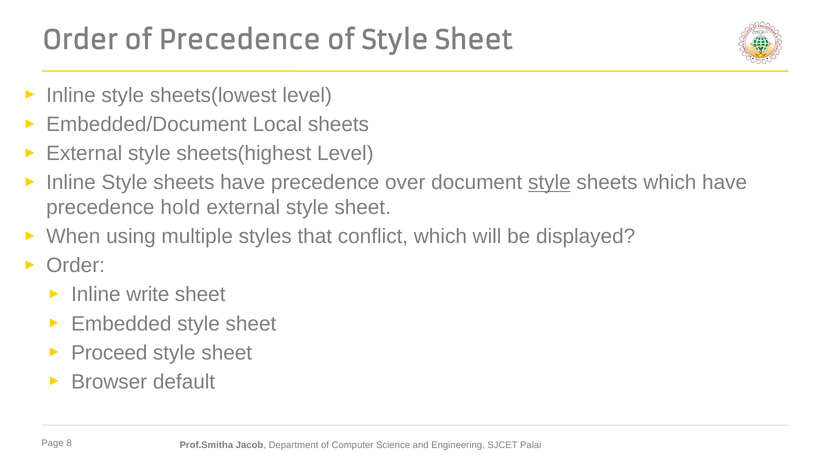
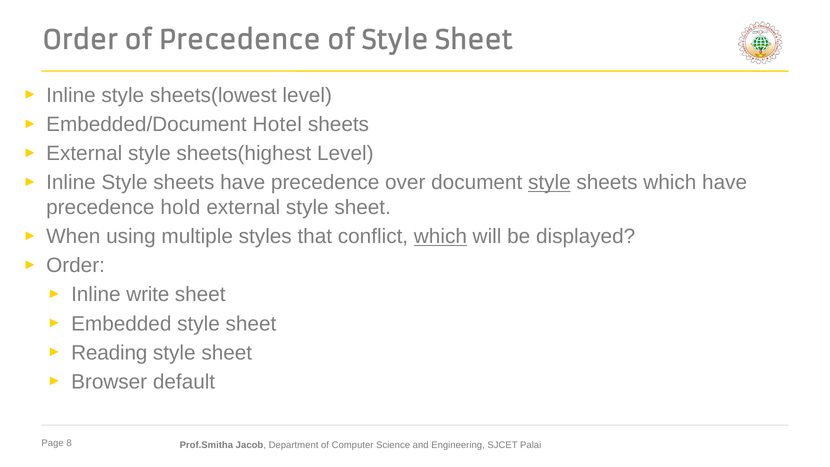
Local: Local -> Hotel
which at (440, 236) underline: none -> present
Proceed: Proceed -> Reading
